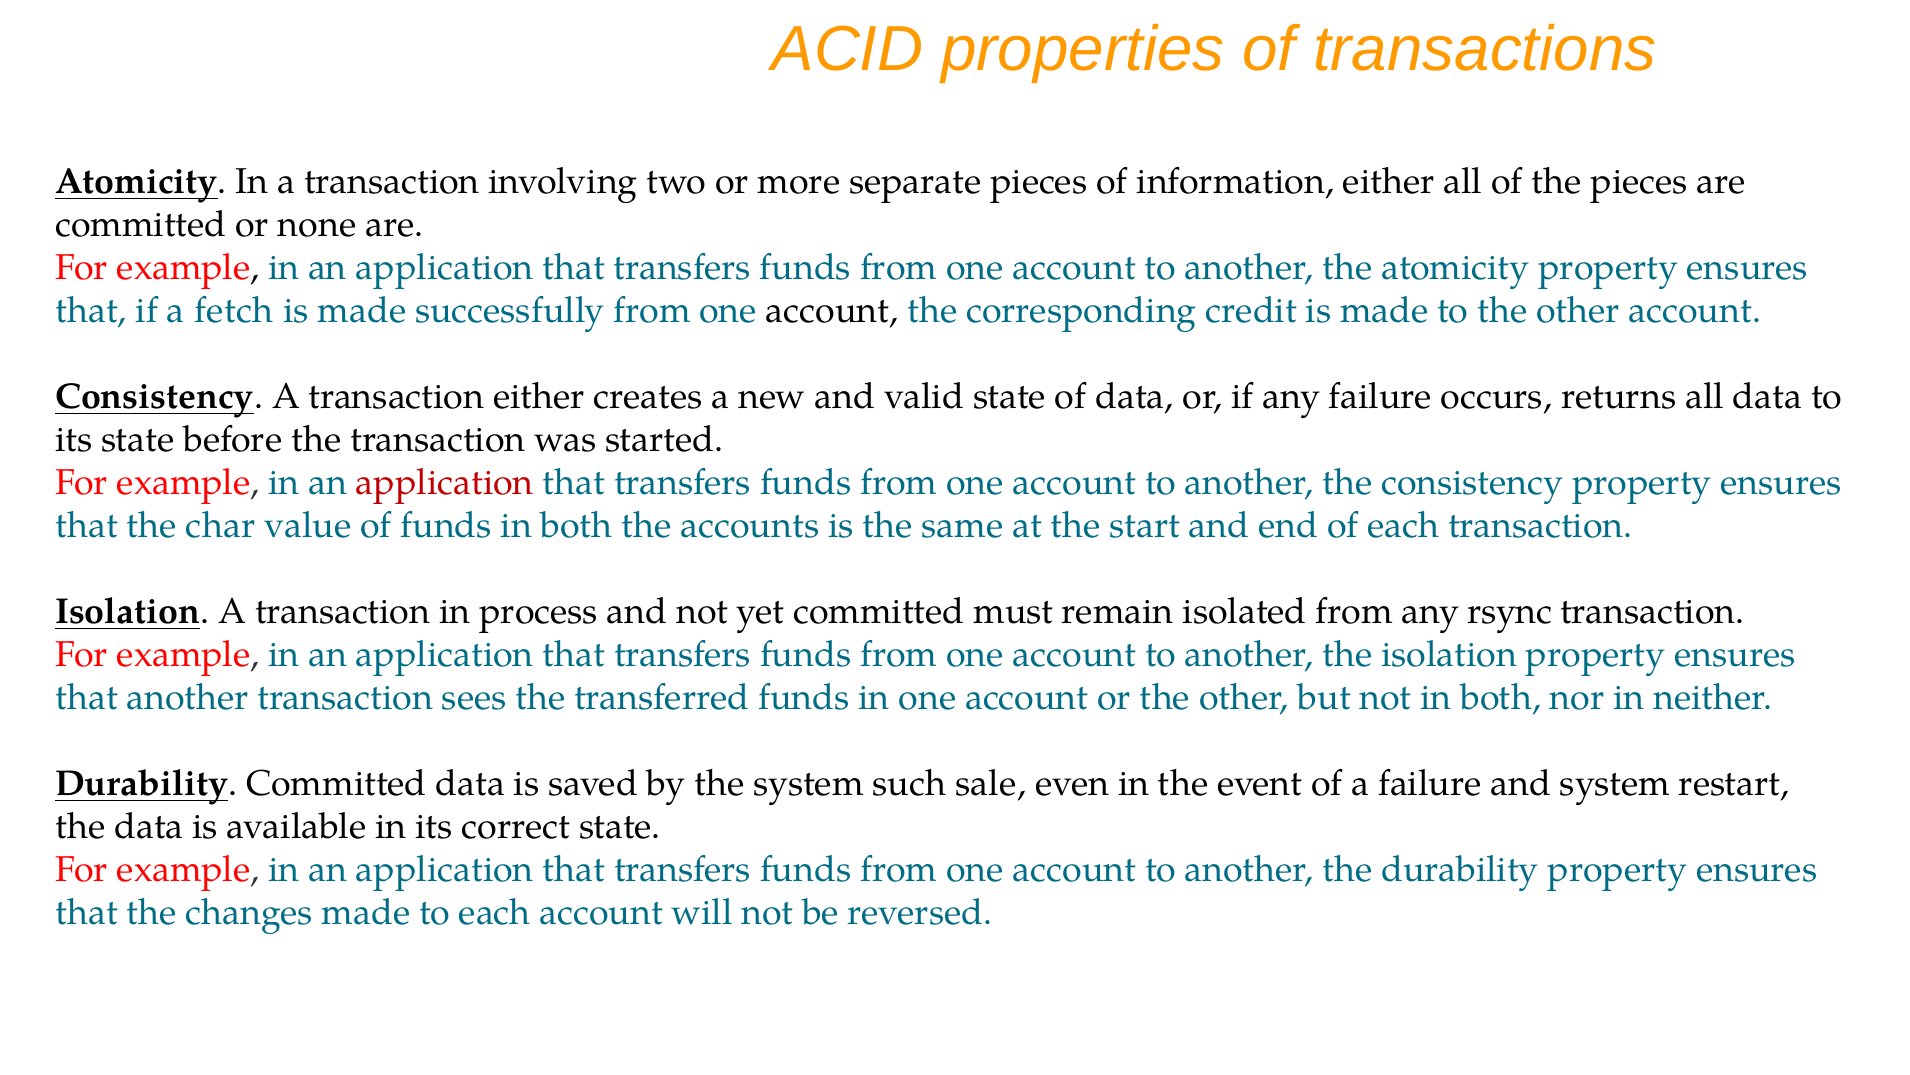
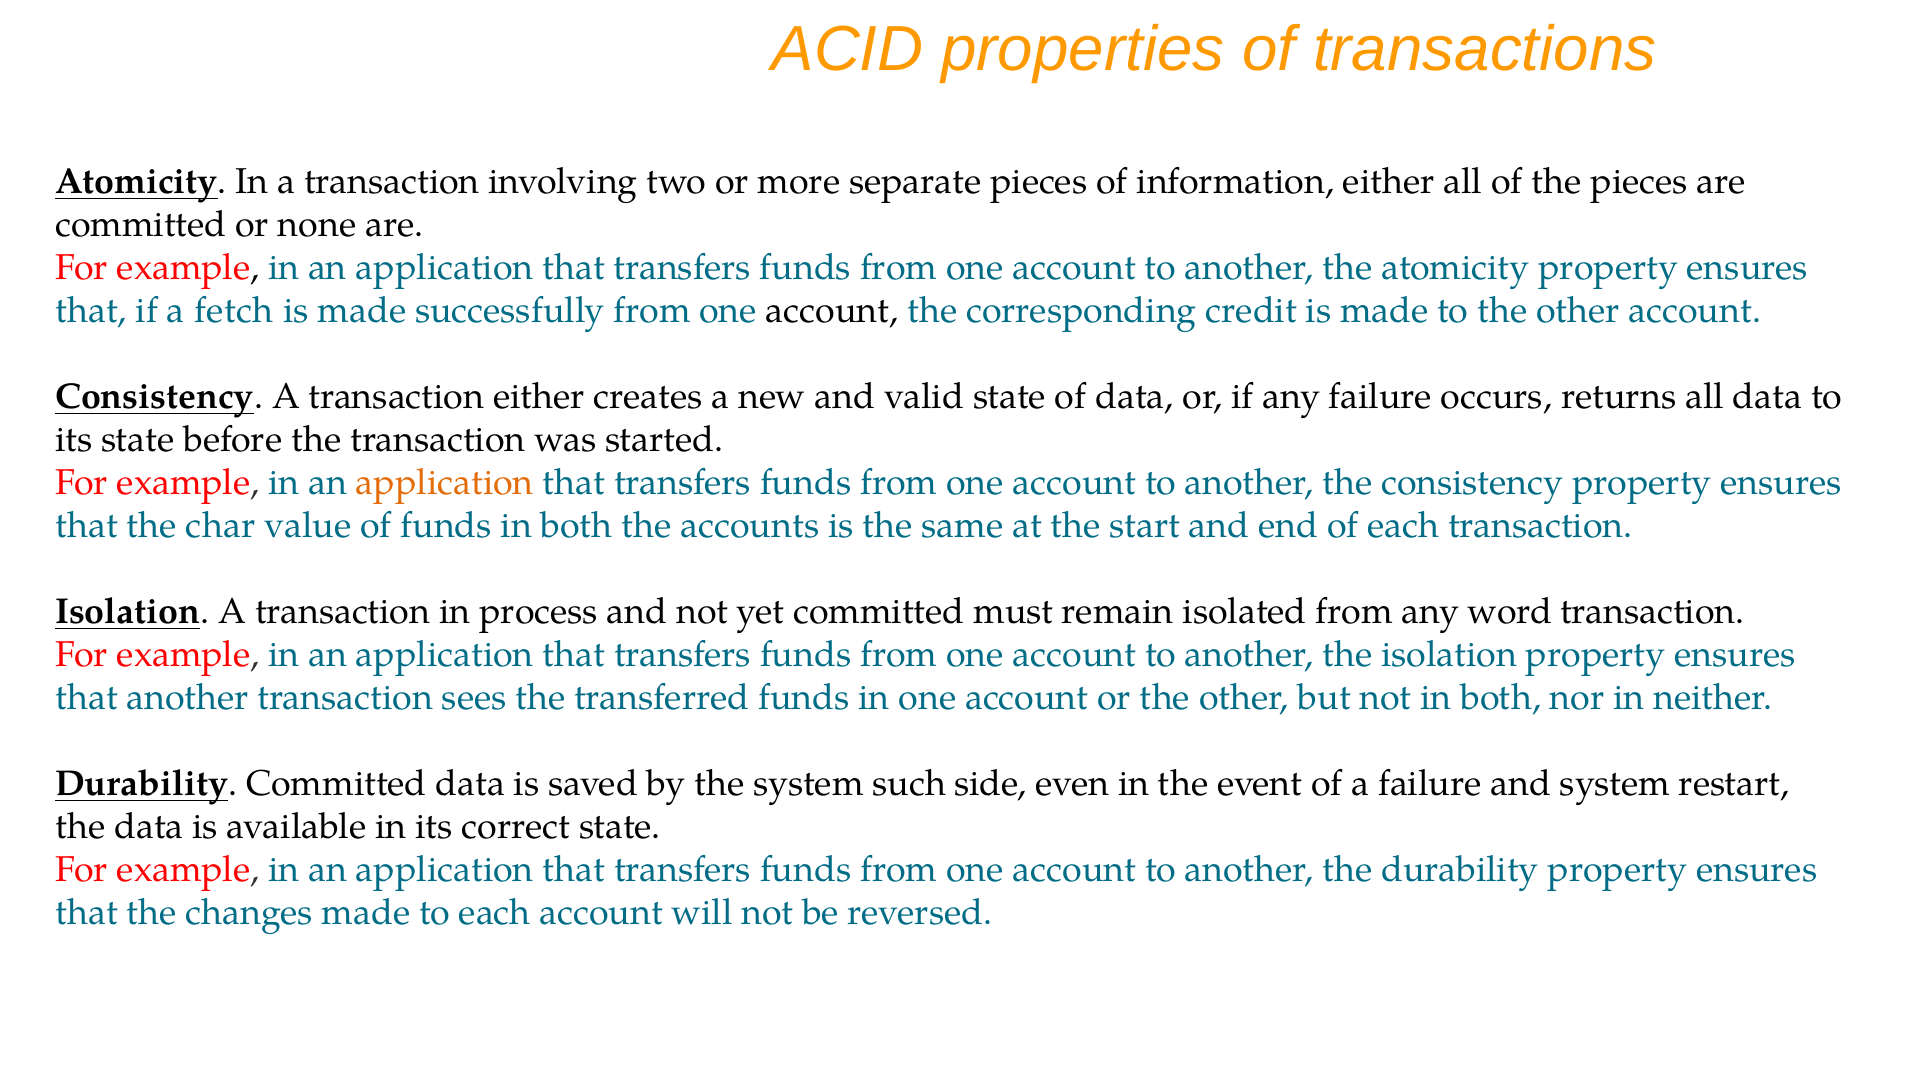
application at (445, 482) colour: red -> orange
rsync: rsync -> word
sale: sale -> side
